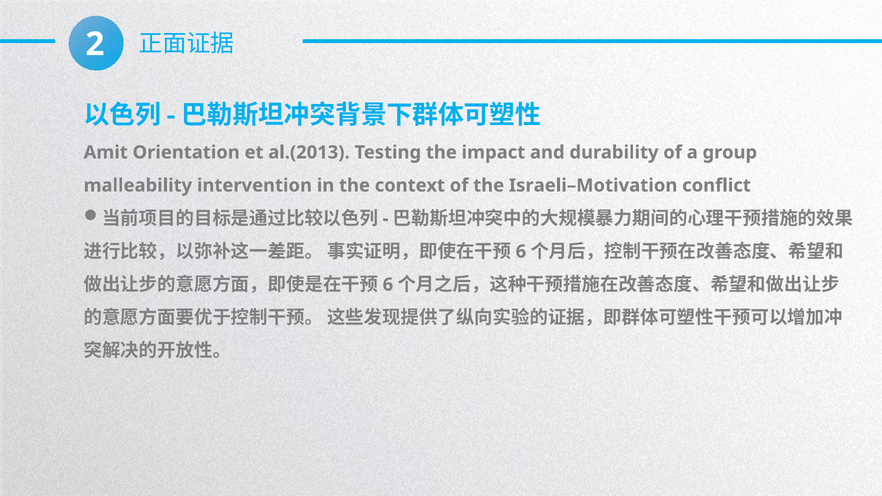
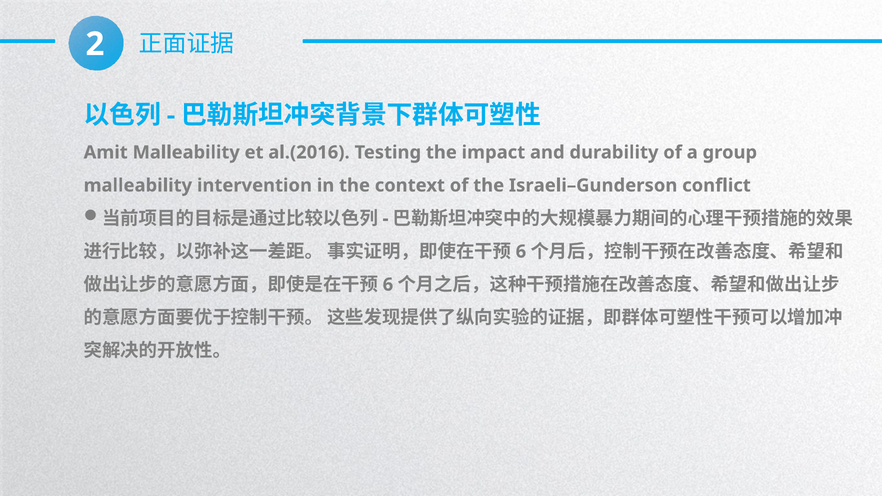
Amit Orientation: Orientation -> Malleability
al.(2013: al.(2013 -> al.(2016
Israeli–Motivation: Israeli–Motivation -> Israeli–Gunderson
